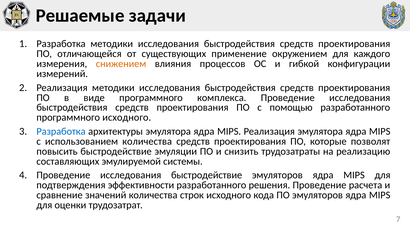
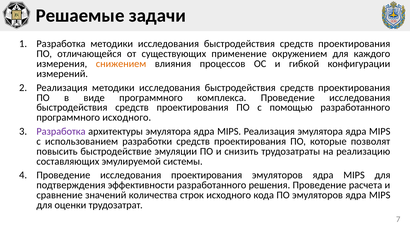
Разработка at (61, 131) colour: blue -> purple
использованием количества: количества -> разработки
исследования быстродействие: быстродействие -> проектирования
